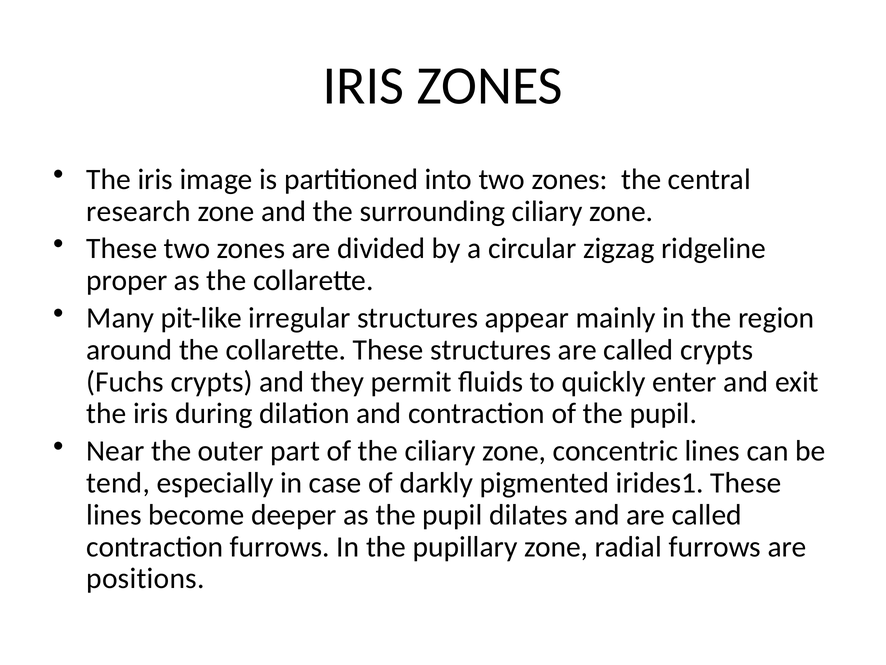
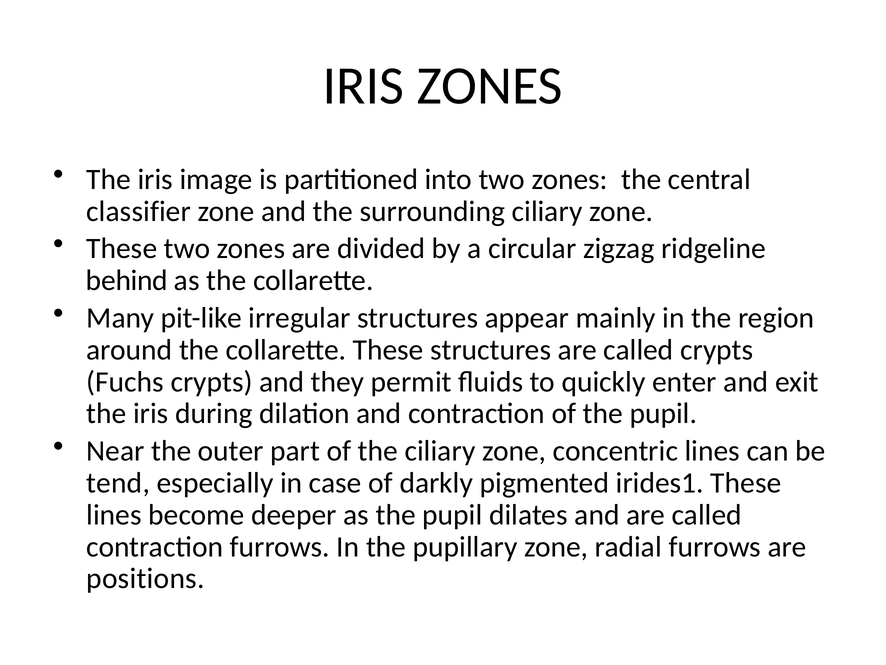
research: research -> classifier
proper: proper -> behind
